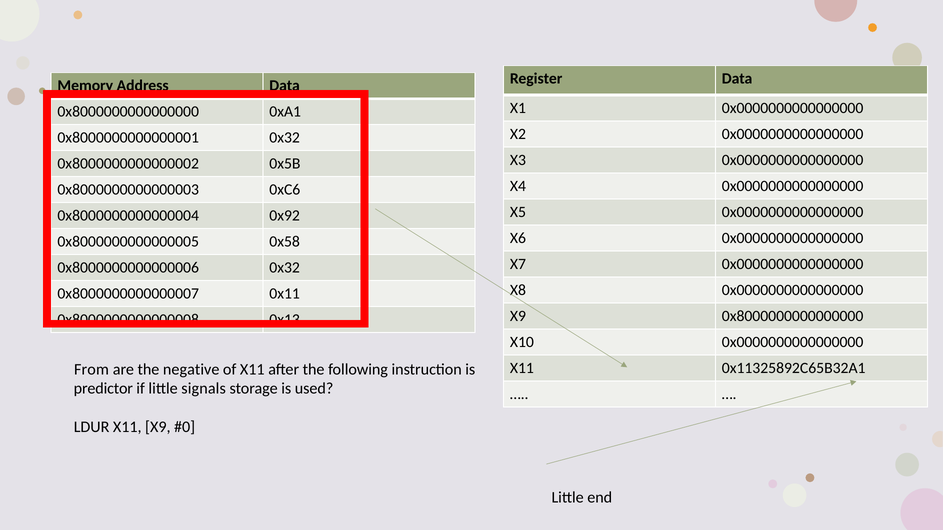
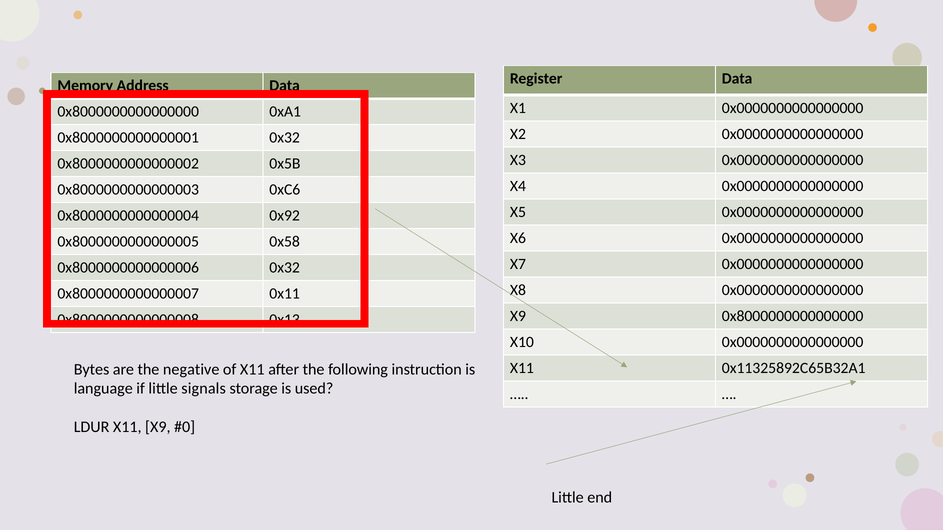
From: From -> Bytes
predictor: predictor -> language
